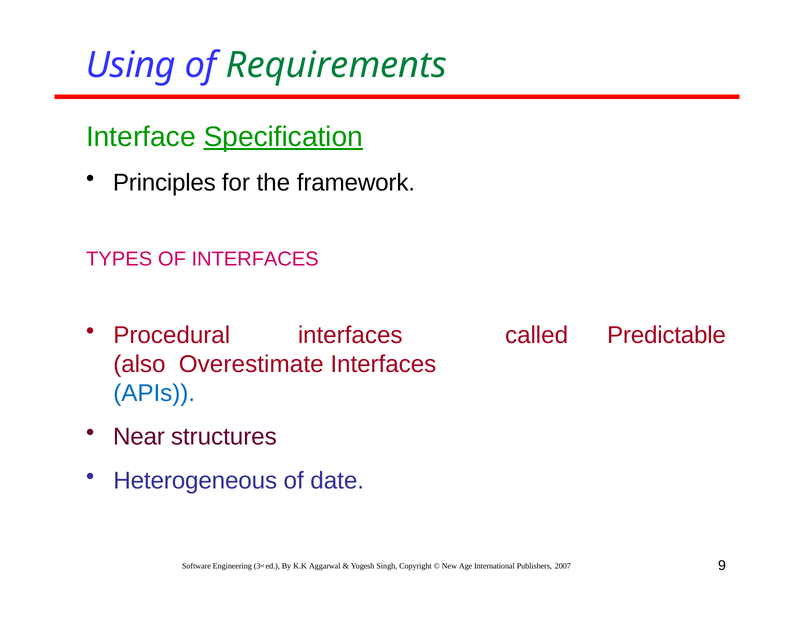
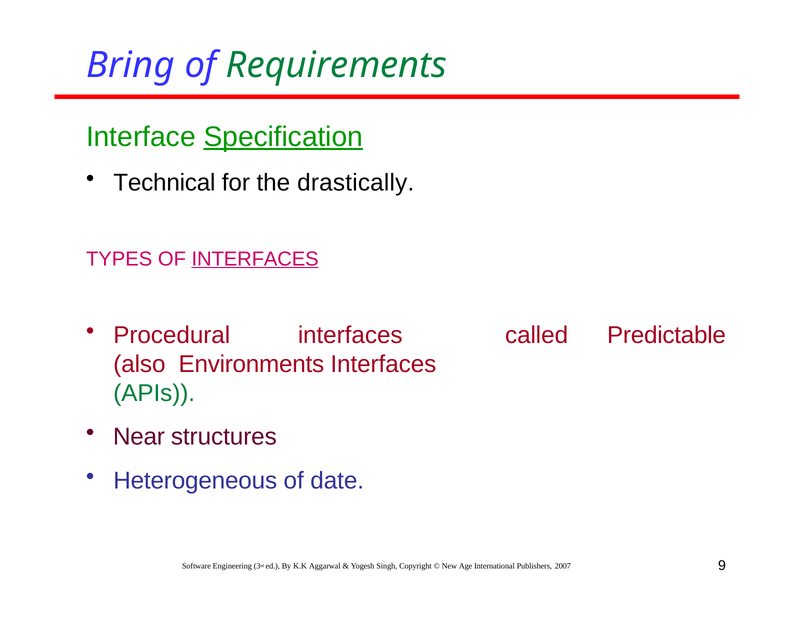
Using: Using -> Bring
Principles: Principles -> Technical
framework: framework -> drastically
INTERFACES at (255, 259) underline: none -> present
Overestimate: Overestimate -> Environments
APIs colour: blue -> green
